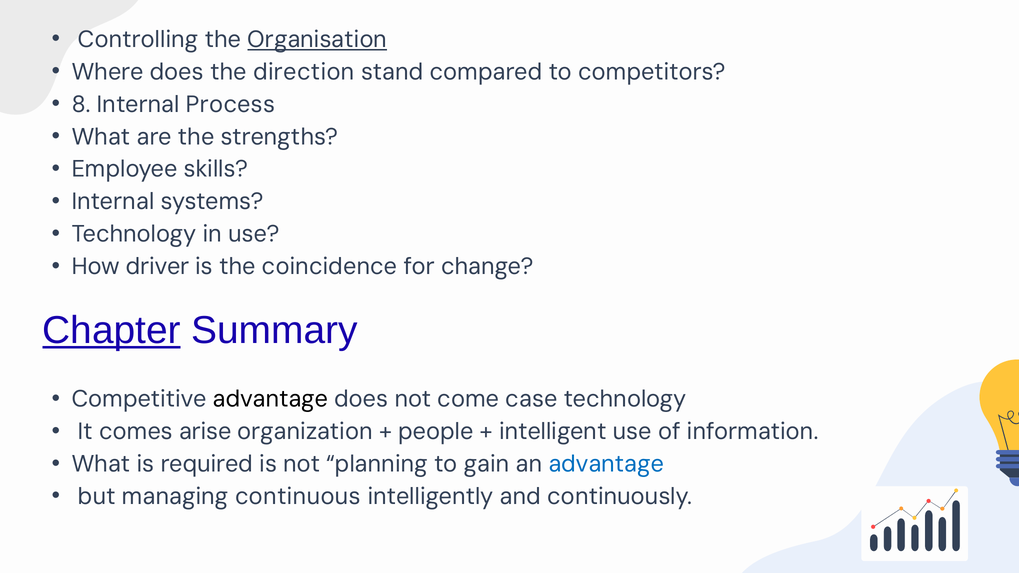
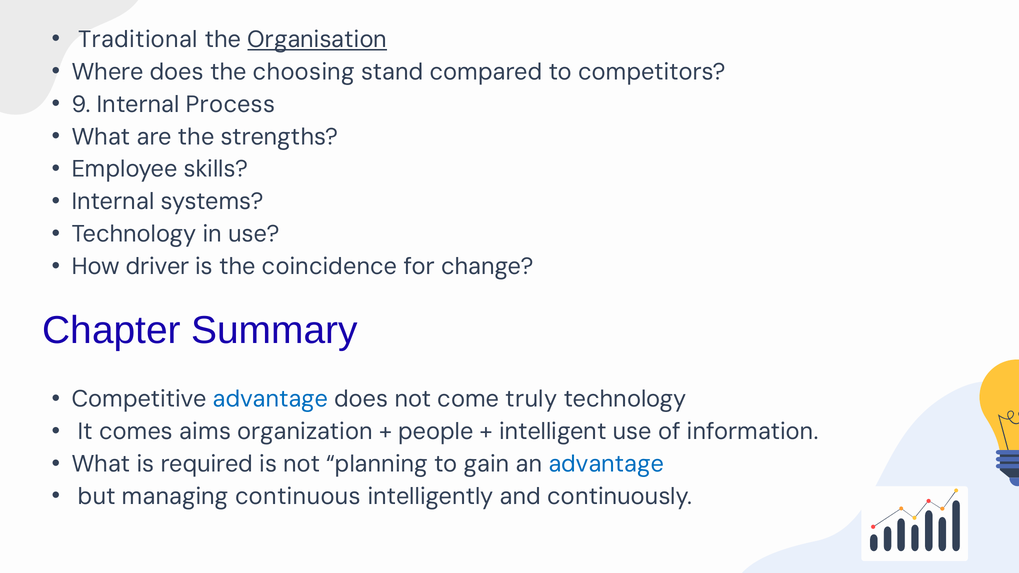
Controlling: Controlling -> Traditional
direction: direction -> choosing
8: 8 -> 9
Chapter underline: present -> none
advantage at (270, 399) colour: black -> blue
case: case -> truly
arise: arise -> aims
